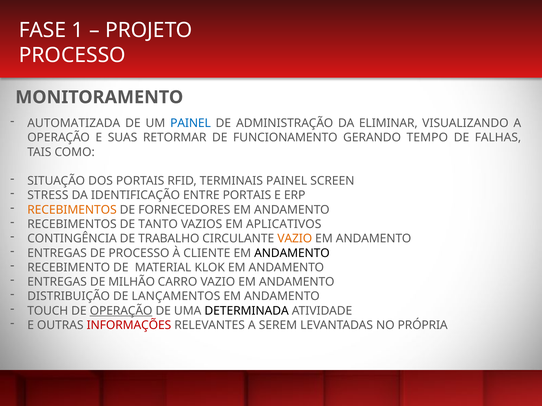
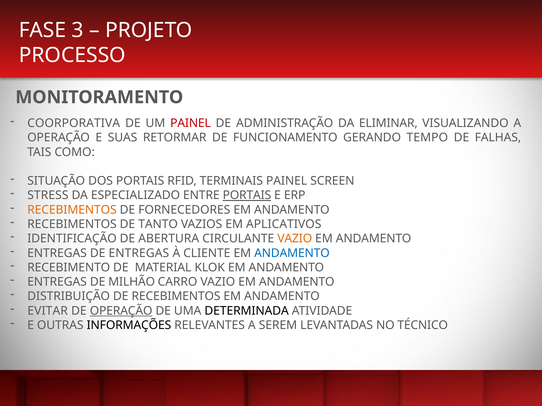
1: 1 -> 3
AUTOMATIZADA: AUTOMATIZADA -> COORPORATIVA
PAINEL at (191, 123) colour: blue -> red
IDENTIFICAÇÃO: IDENTIFICAÇÃO -> ESPECIALIZADO
PORTAIS at (247, 196) underline: none -> present
CONTINGÊNCIA: CONTINGÊNCIA -> IDENTIFICAÇÃO
TRABALHO: TRABALHO -> ABERTURA
DE PROCESSO: PROCESSO -> ENTREGAS
ANDAMENTO at (292, 253) colour: black -> blue
DE LANÇAMENTOS: LANÇAMENTOS -> RECEBIMENTOS
TOUCH: TOUCH -> EVITAR
INFORMAÇÕES colour: red -> black
PRÓPRIA: PRÓPRIA -> TÉCNICO
